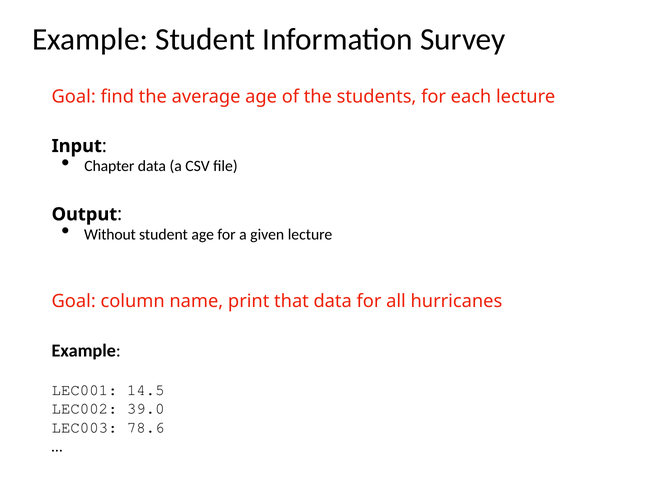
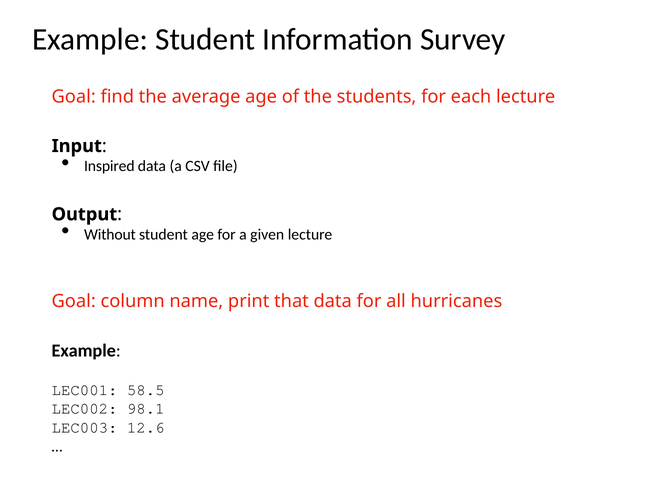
Chapter: Chapter -> Inspired
14.5: 14.5 -> 58.5
39.0: 39.0 -> 98.1
78.6: 78.6 -> 12.6
